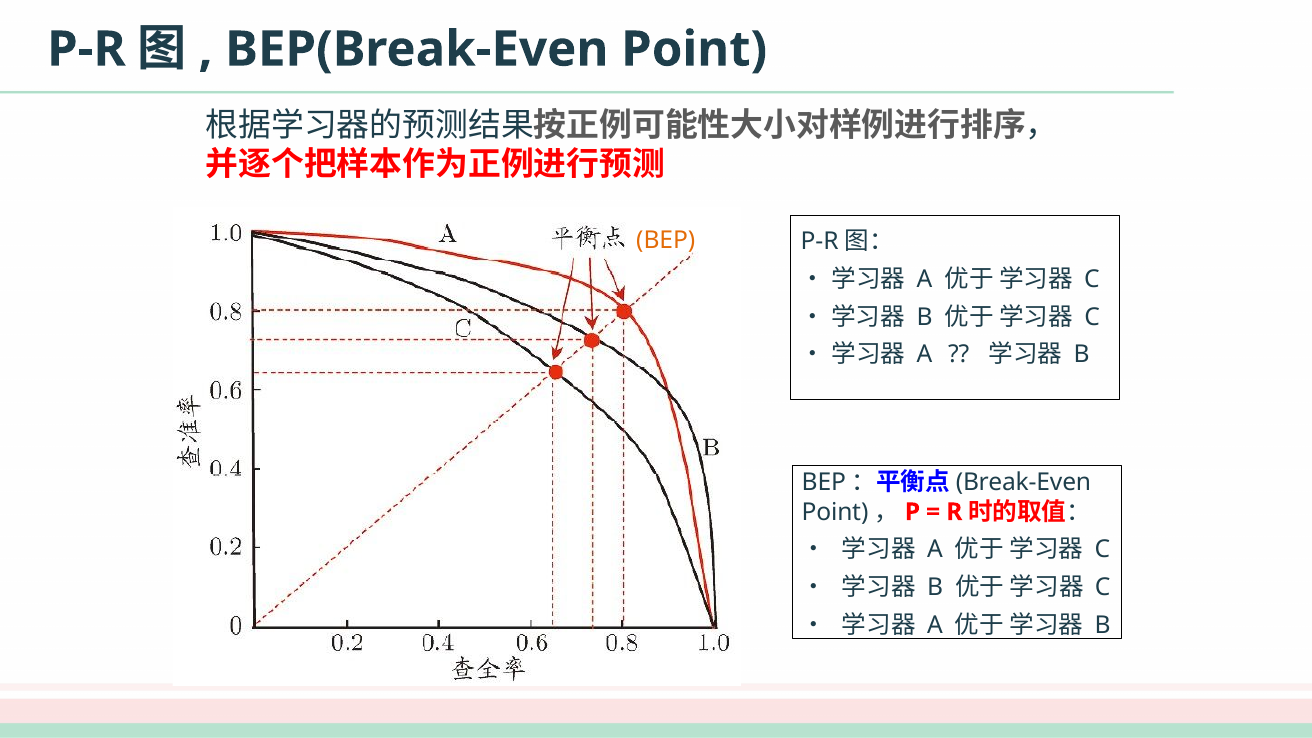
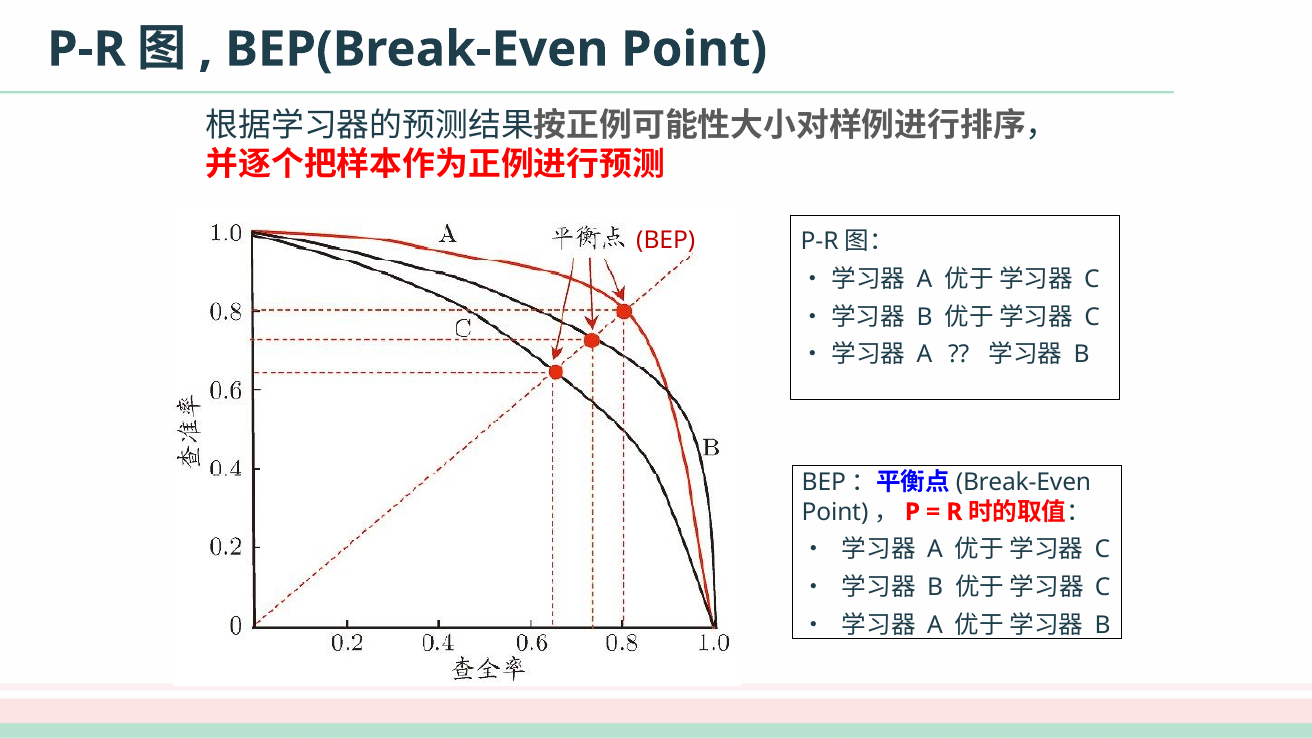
BEP colour: orange -> red
